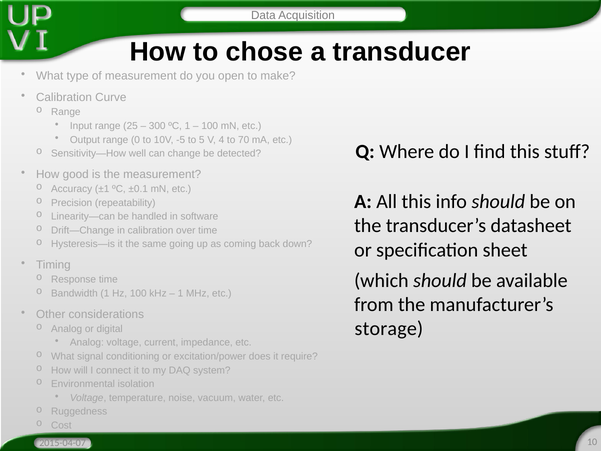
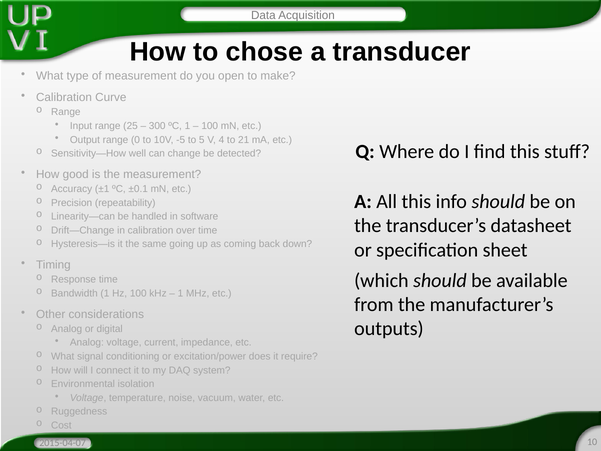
70: 70 -> 21
storage: storage -> outputs
